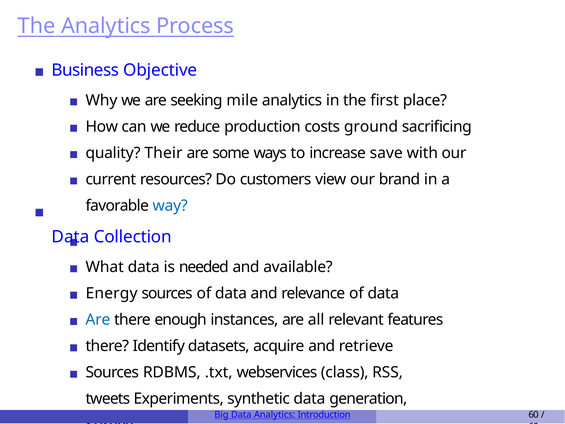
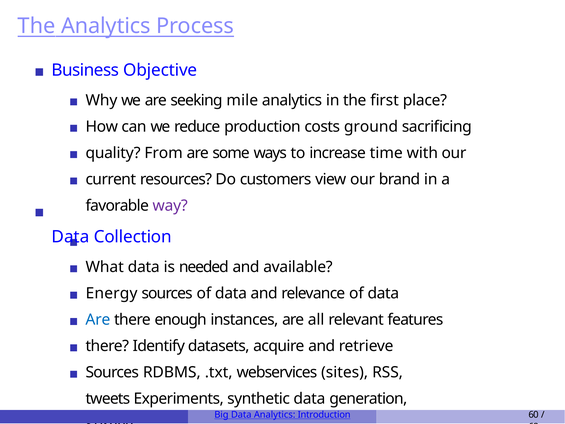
Their: Their -> From
save: save -> time
way colour: blue -> purple
class: class -> sites
